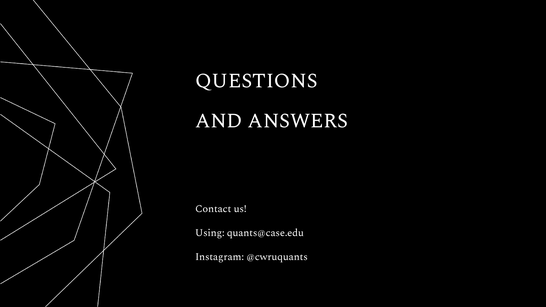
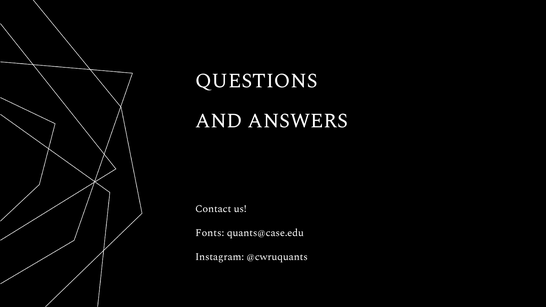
Using: Using -> Fonts
